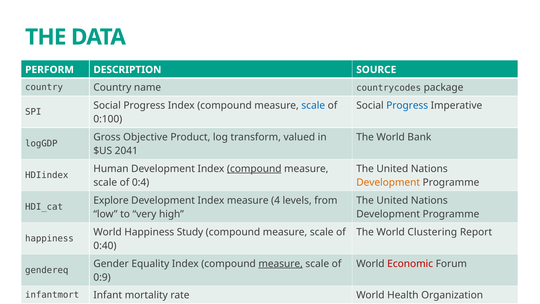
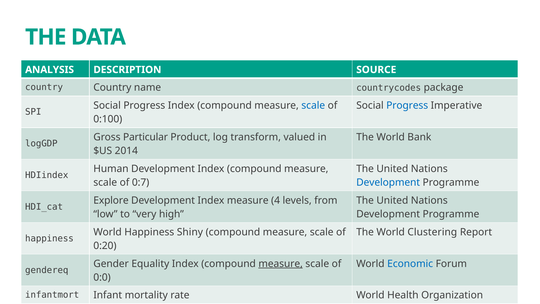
PERFORM: PERFORM -> ANALYSIS
Objective: Objective -> Particular
2041: 2041 -> 2014
compound at (254, 169) underline: present -> none
0:4: 0:4 -> 0:7
Development at (388, 182) colour: orange -> blue
Study: Study -> Shiny
0:40: 0:40 -> 0:20
Economic colour: red -> blue
0:9: 0:9 -> 0:0
